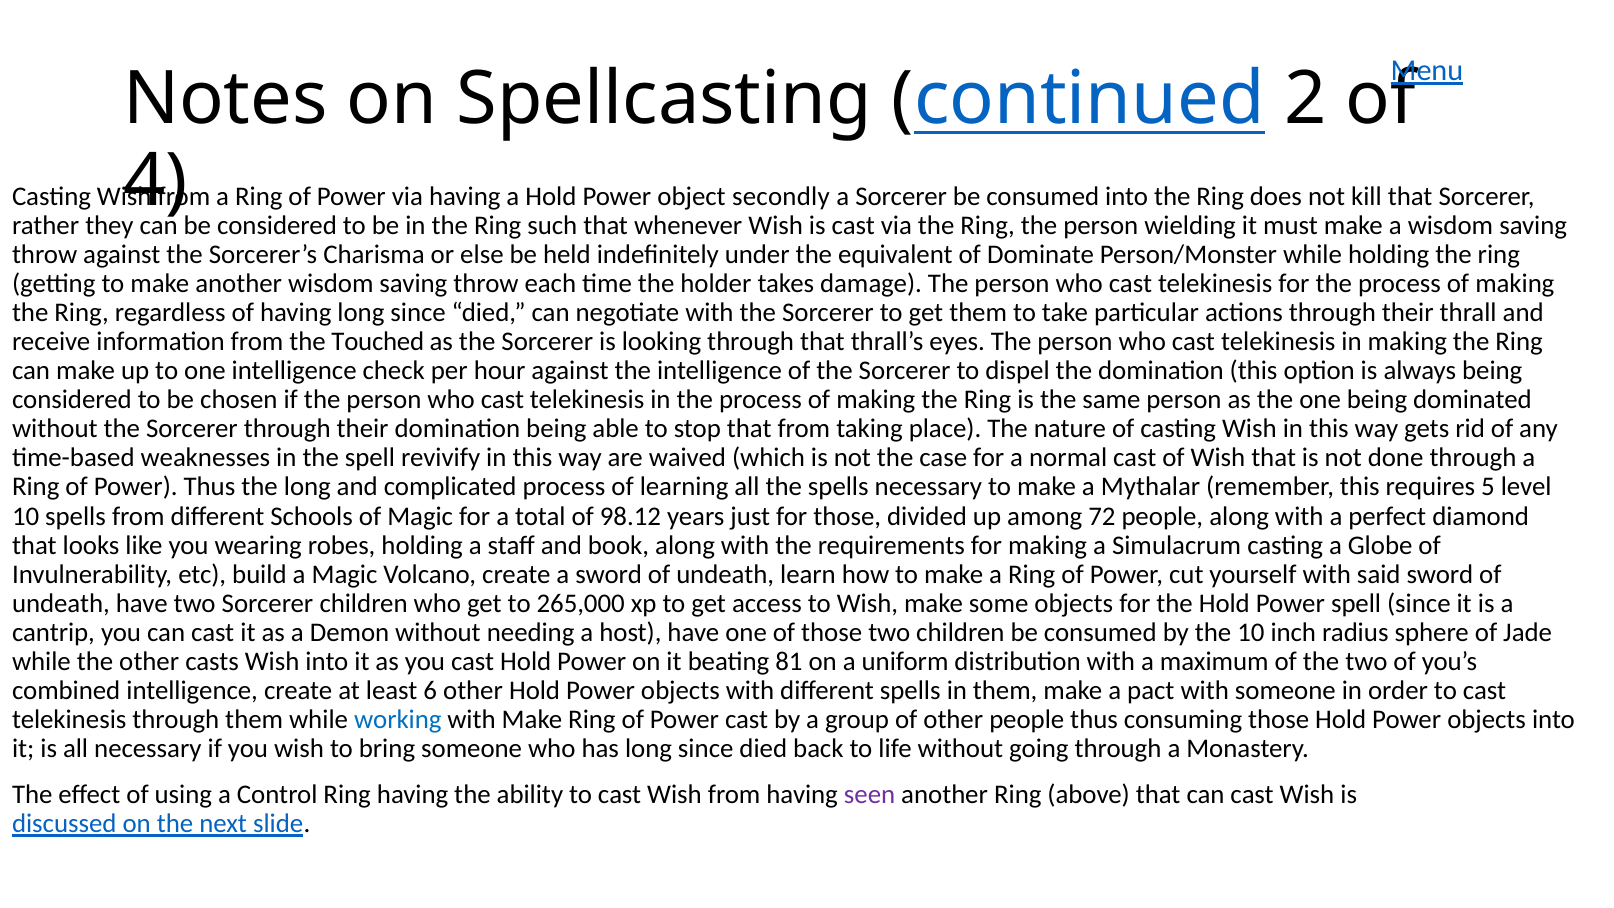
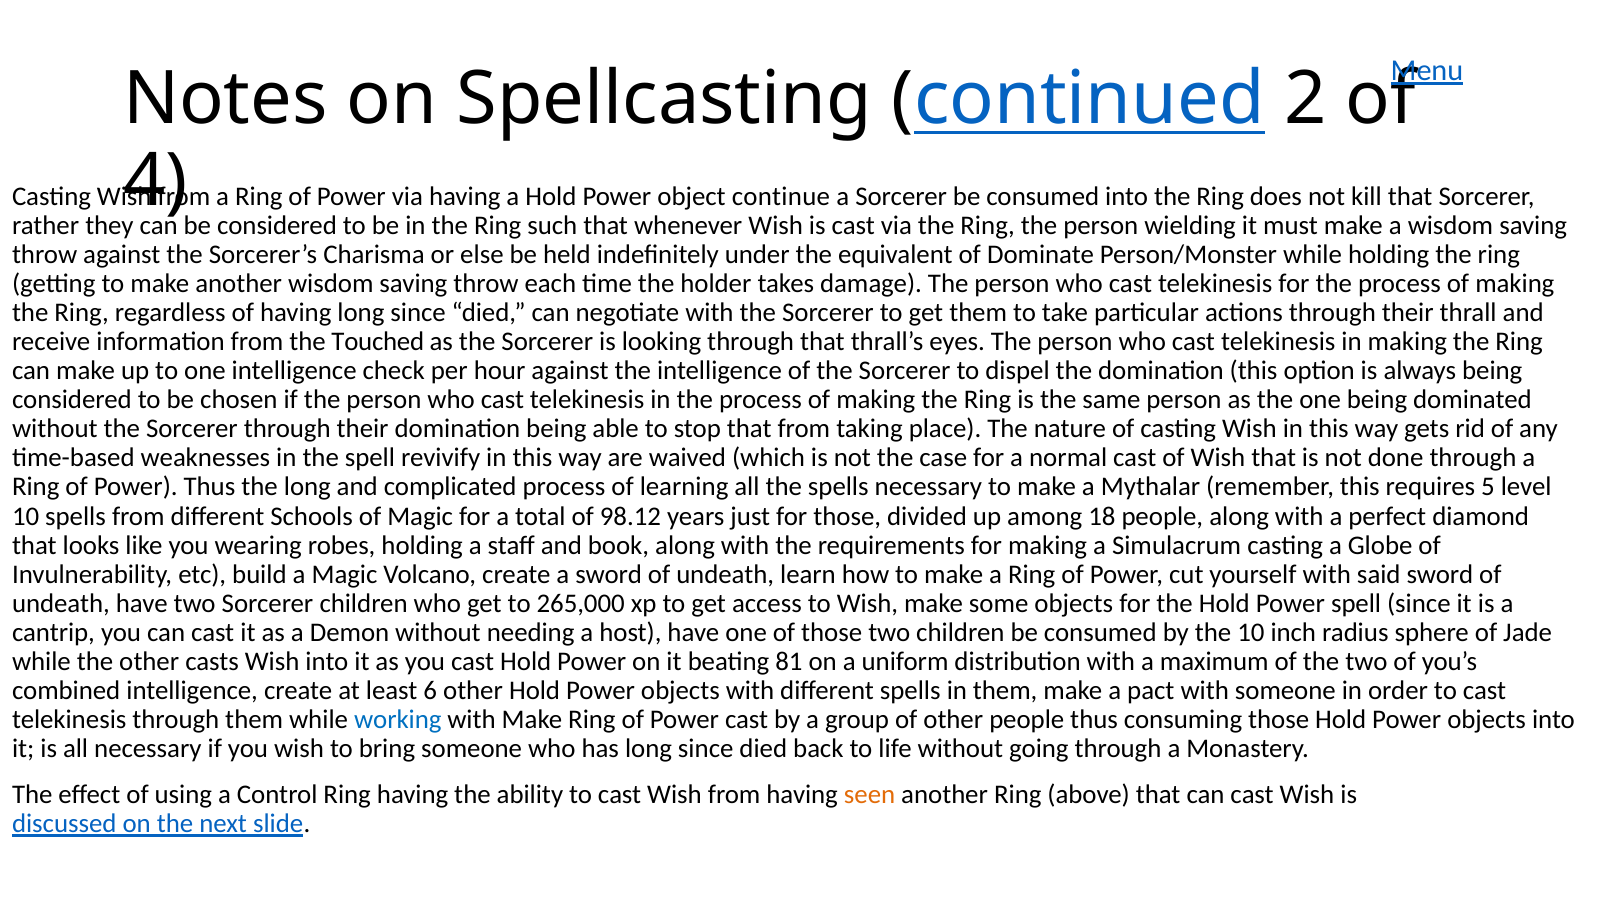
secondly: secondly -> continue
72: 72 -> 18
seen colour: purple -> orange
